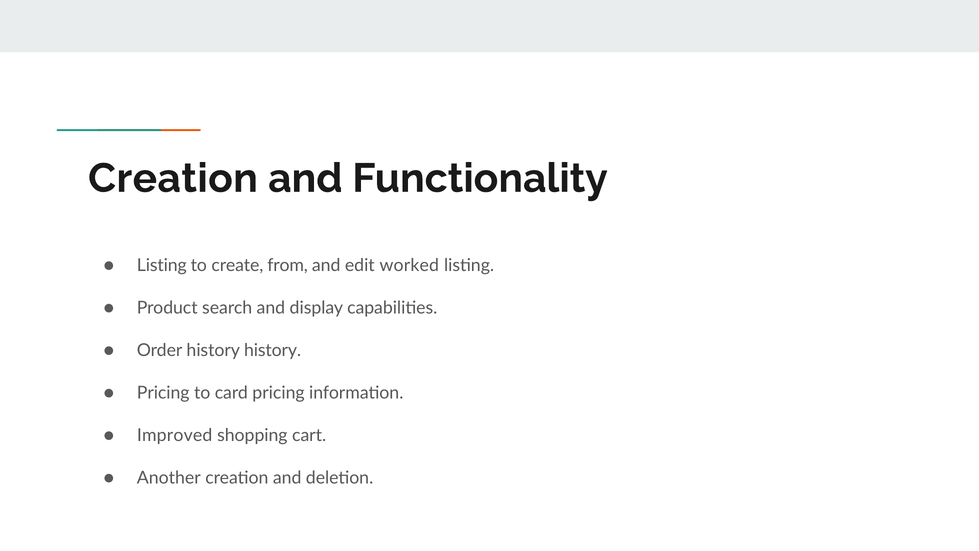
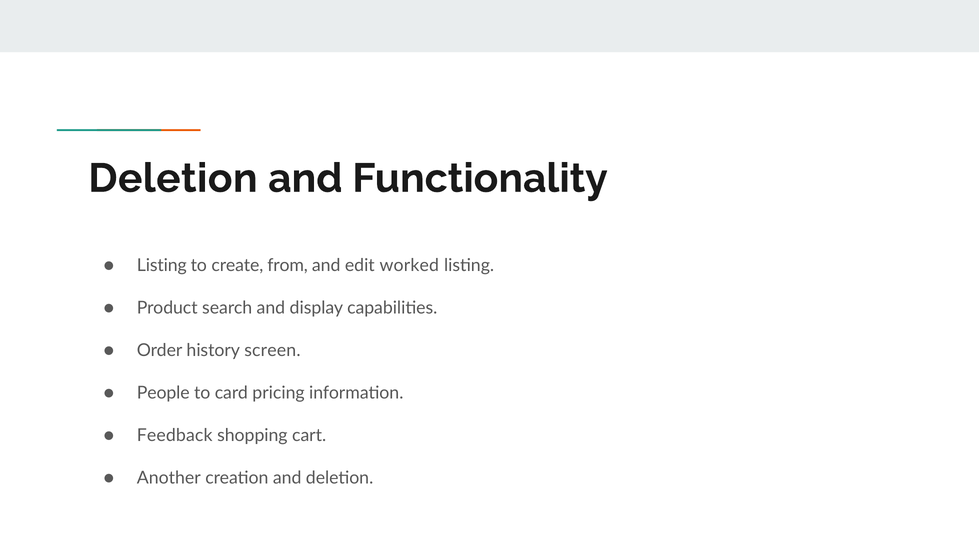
Creation at (173, 178): Creation -> Deletion
history history: history -> screen
Pricing at (163, 393): Pricing -> People
Improved: Improved -> Feedback
